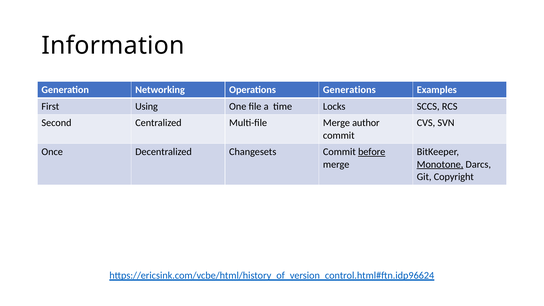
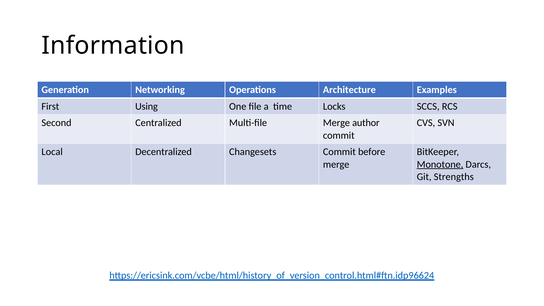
Generations: Generations -> Architecture
Once: Once -> Local
before underline: present -> none
Copyright: Copyright -> Strengths
